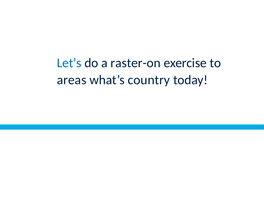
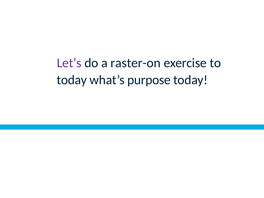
Let’s colour: blue -> purple
areas at (72, 80): areas -> today
country: country -> purpose
